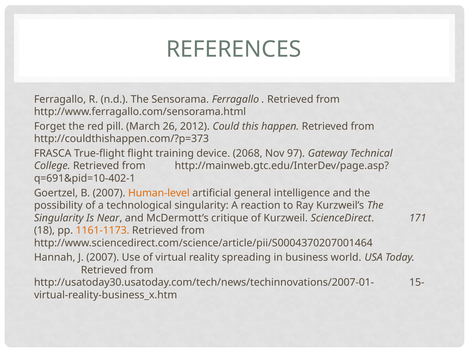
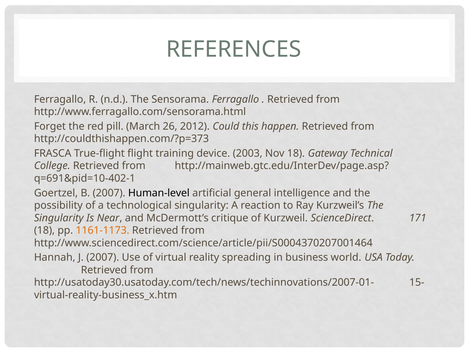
2068: 2068 -> 2003
Nov 97: 97 -> 18
Human-level colour: orange -> black
